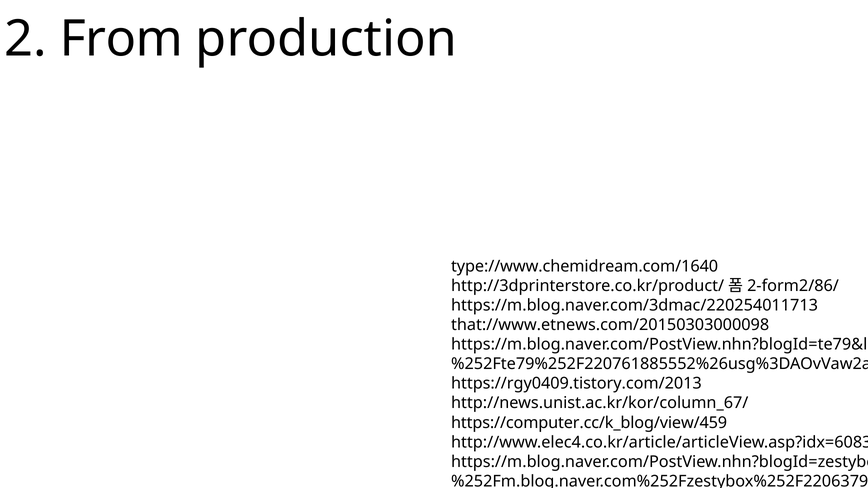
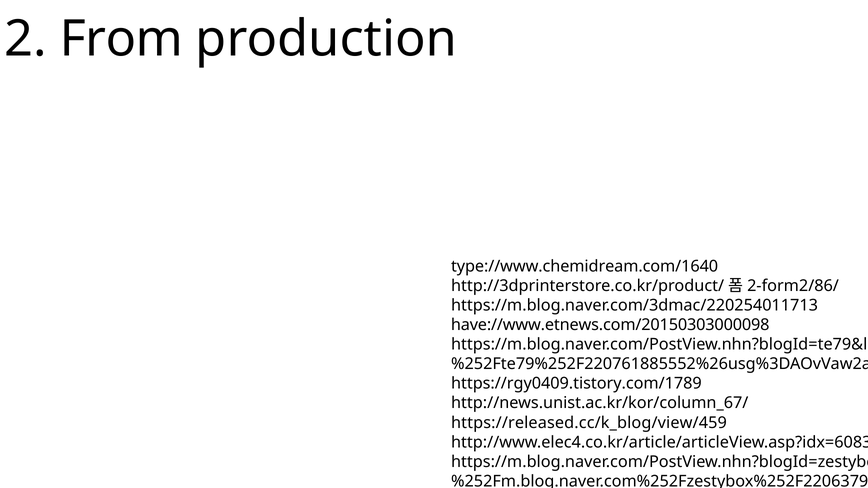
that://www.etnews.com/20150303000098: that://www.etnews.com/20150303000098 -> have://www.etnews.com/20150303000098
https://rgy0409.tistory.com/2013: https://rgy0409.tistory.com/2013 -> https://rgy0409.tistory.com/1789
https://computer.cc/k_blog/view/459: https://computer.cc/k_blog/view/459 -> https://released.cc/k_blog/view/459
